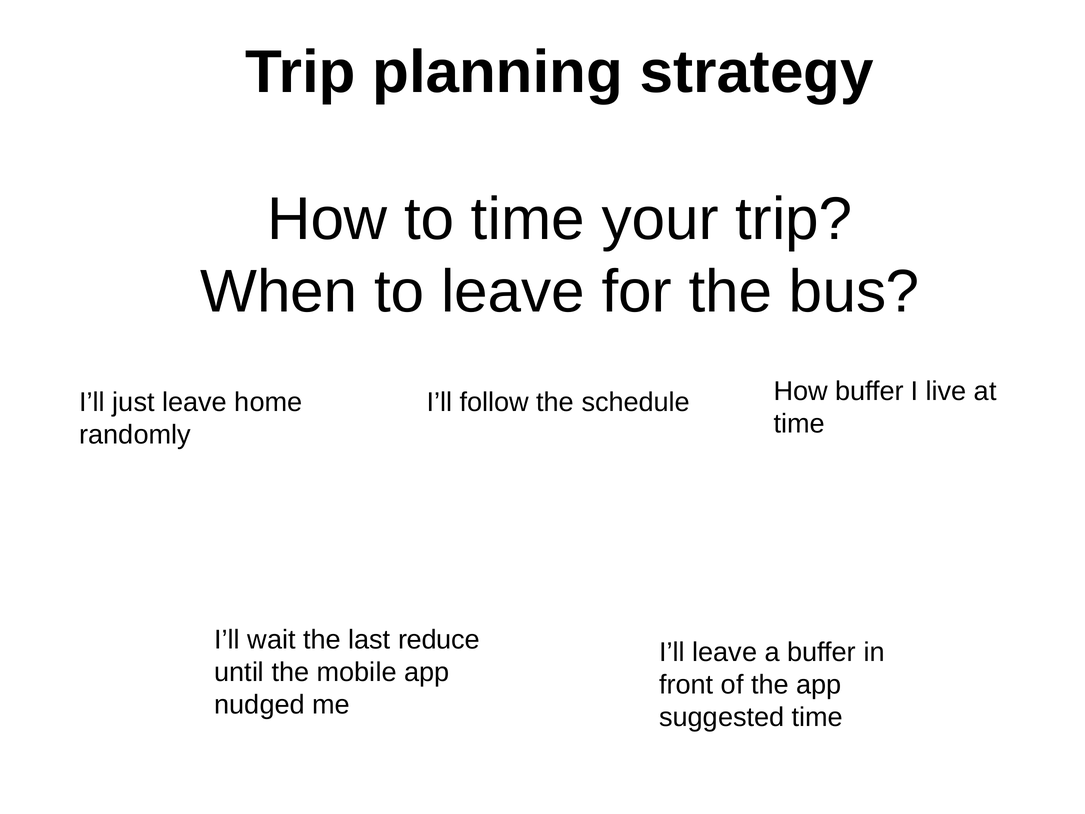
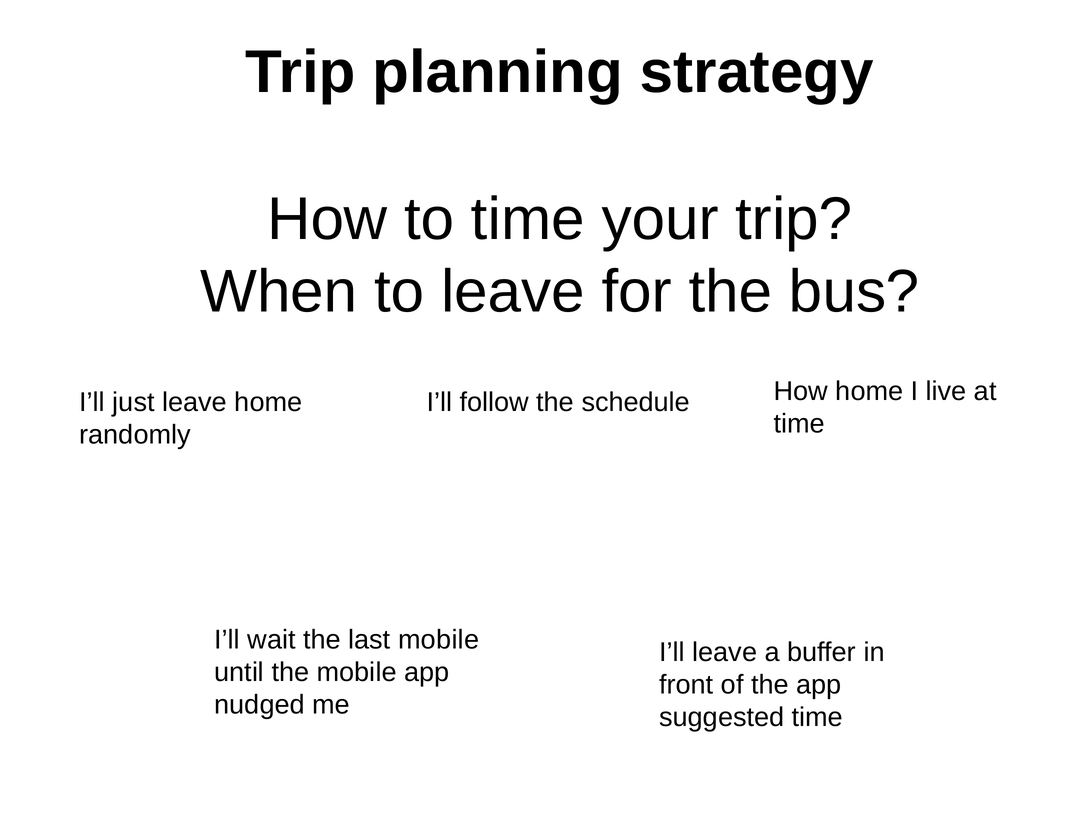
How buffer: buffer -> home
last reduce: reduce -> mobile
